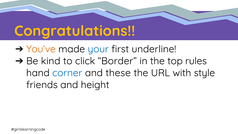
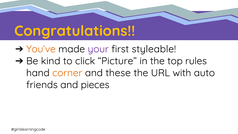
your colour: blue -> purple
underline: underline -> styleable
Border: Border -> Picture
corner colour: blue -> orange
style: style -> auto
height: height -> pieces
